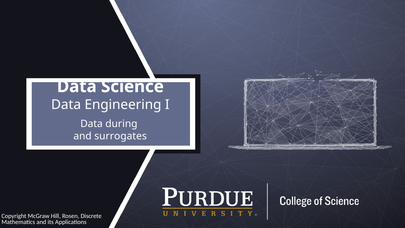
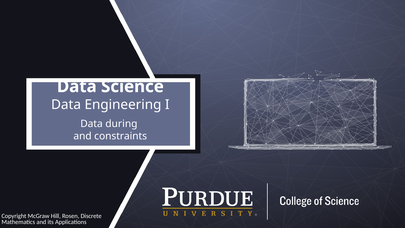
surrogates: surrogates -> constraints
